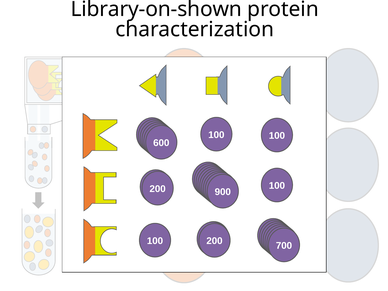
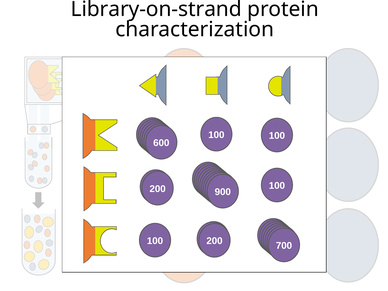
Library-on-shown: Library-on-shown -> Library-on-strand
